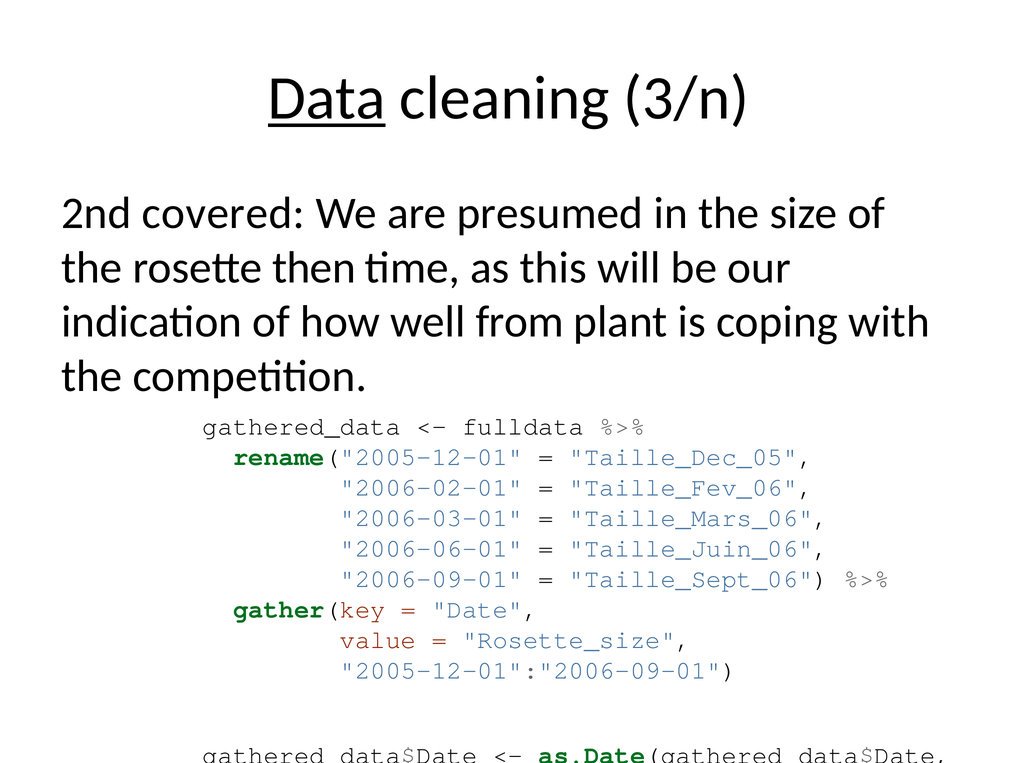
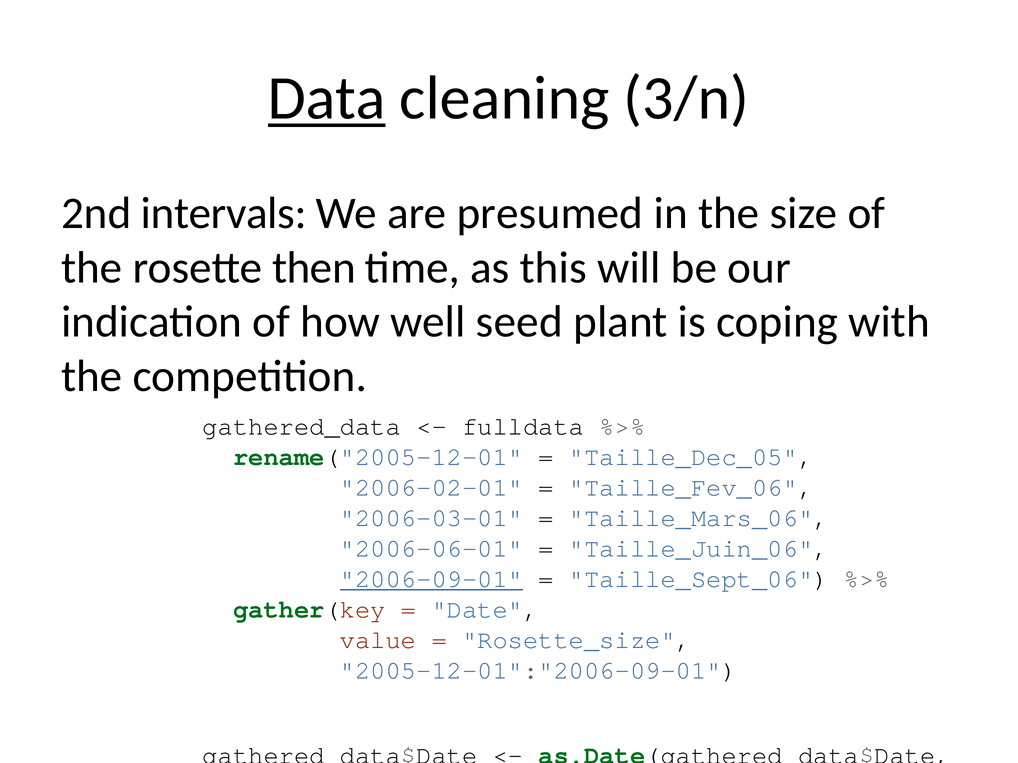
covered: covered -> intervals
from: from -> seed
2006-09-01 underline: none -> present
